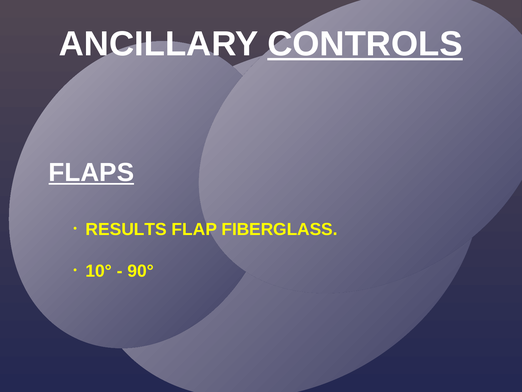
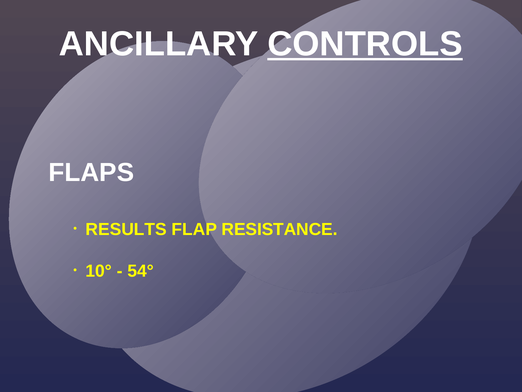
FLAPS underline: present -> none
FIBERGLASS: FIBERGLASS -> RESISTANCE
90°: 90° -> 54°
